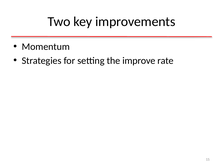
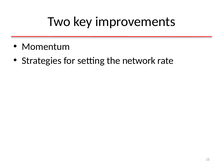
improve: improve -> network
